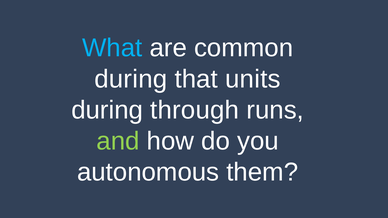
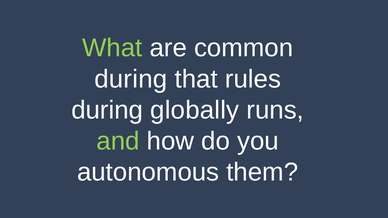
What colour: light blue -> light green
units: units -> rules
through: through -> globally
